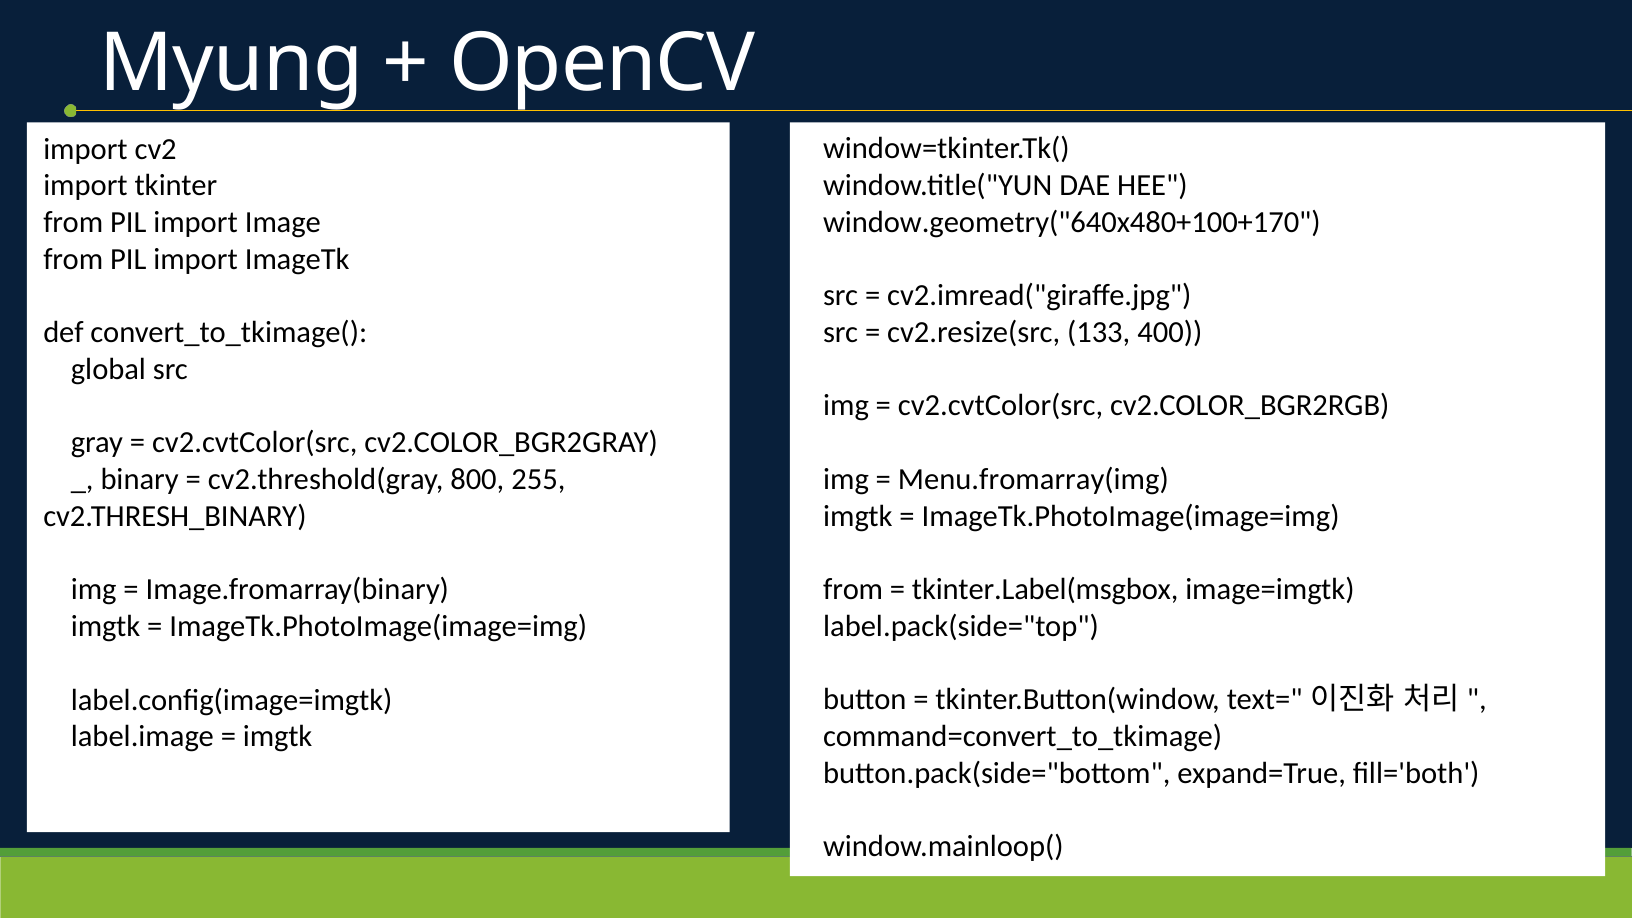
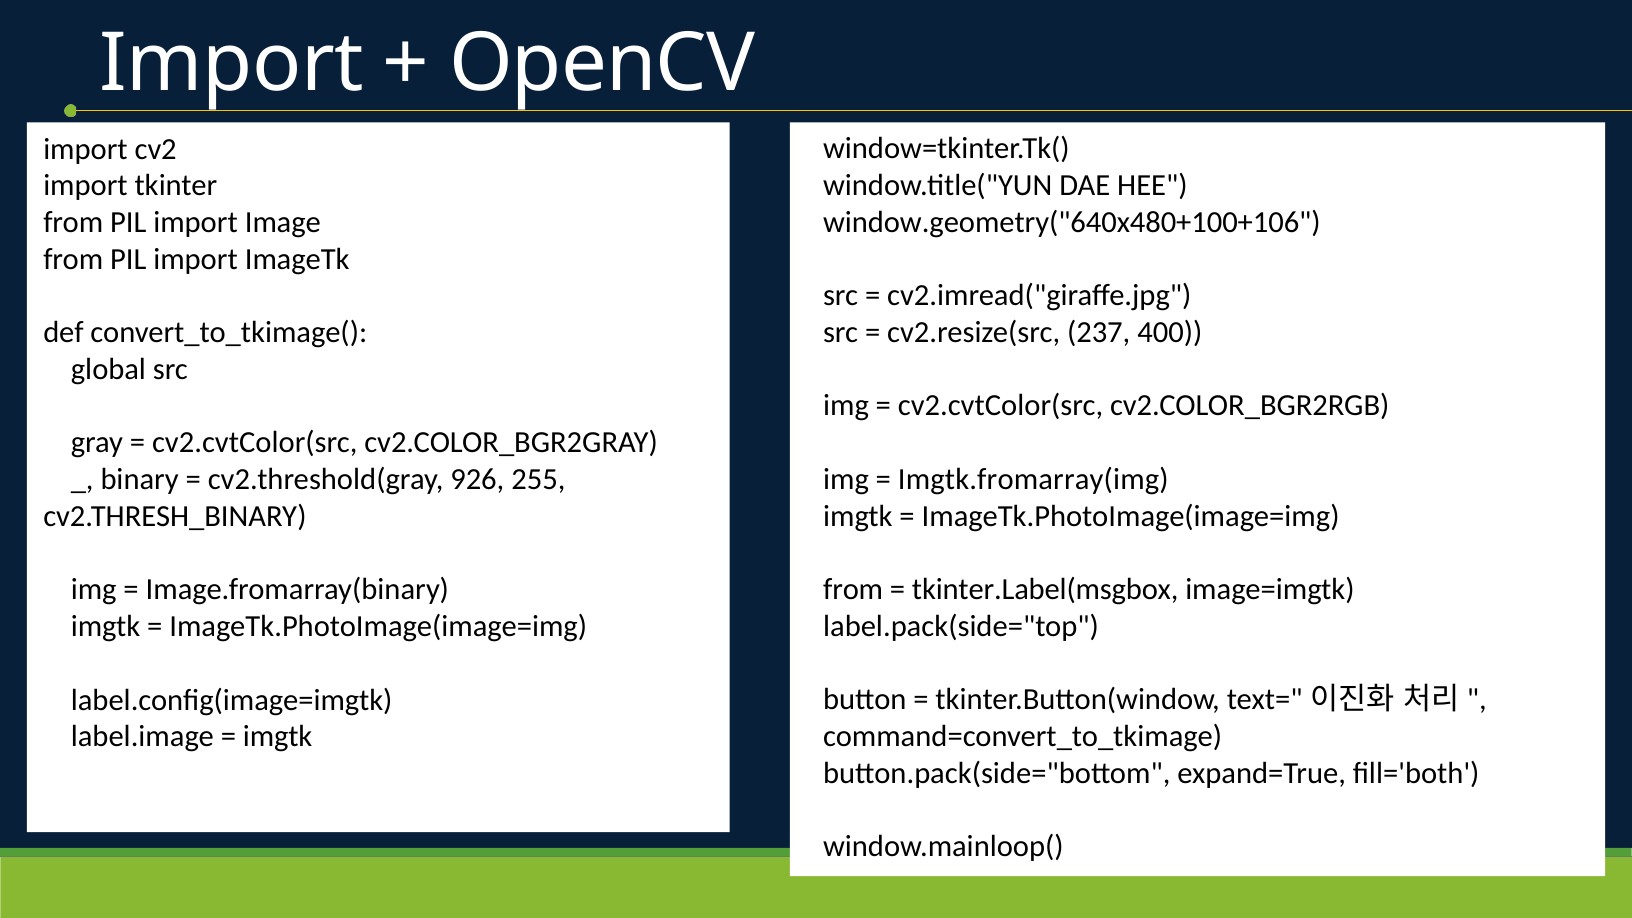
Myung at (231, 64): Myung -> Import
window.geometry("640x480+100+170: window.geometry("640x480+100+170 -> window.geometry("640x480+100+106
133: 133 -> 237
Menu.fromarray(img: Menu.fromarray(img -> Imgtk.fromarray(img
800: 800 -> 926
